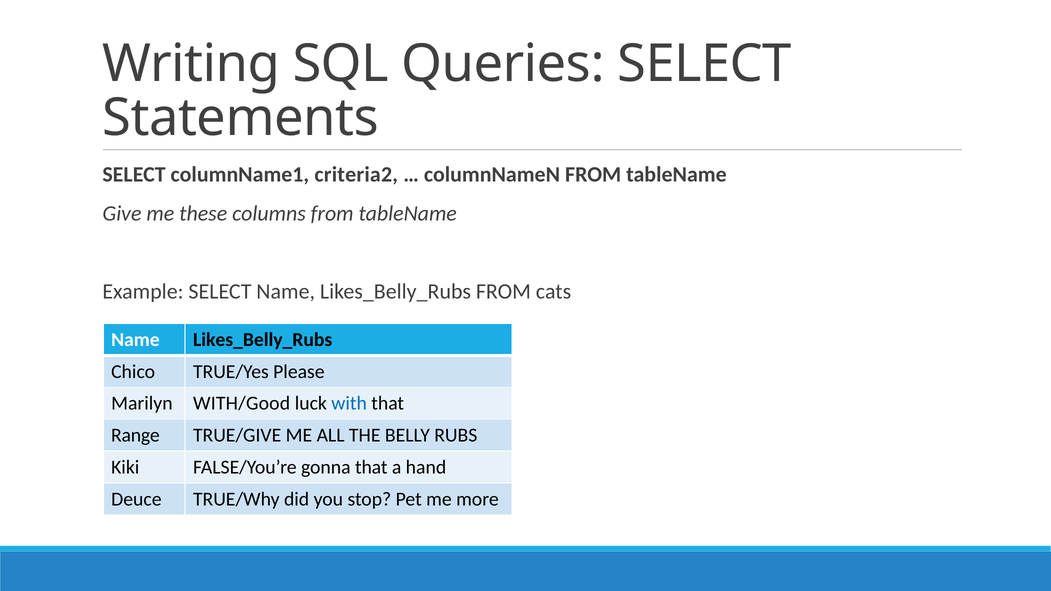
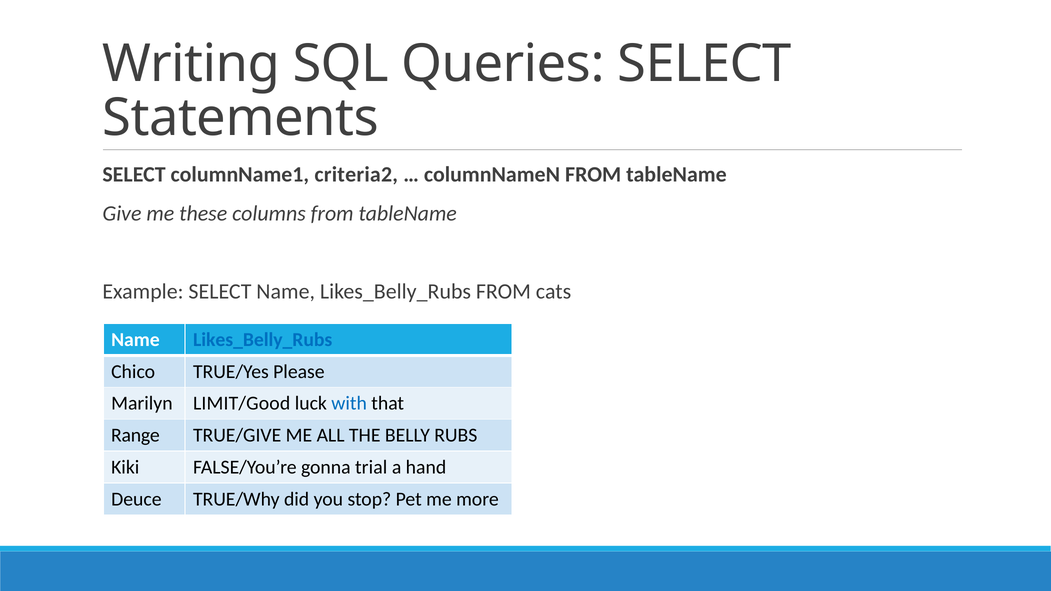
Likes_Belly_Rubs at (263, 340) colour: black -> blue
WITH/Good: WITH/Good -> LIMIT/Good
gonna that: that -> trial
